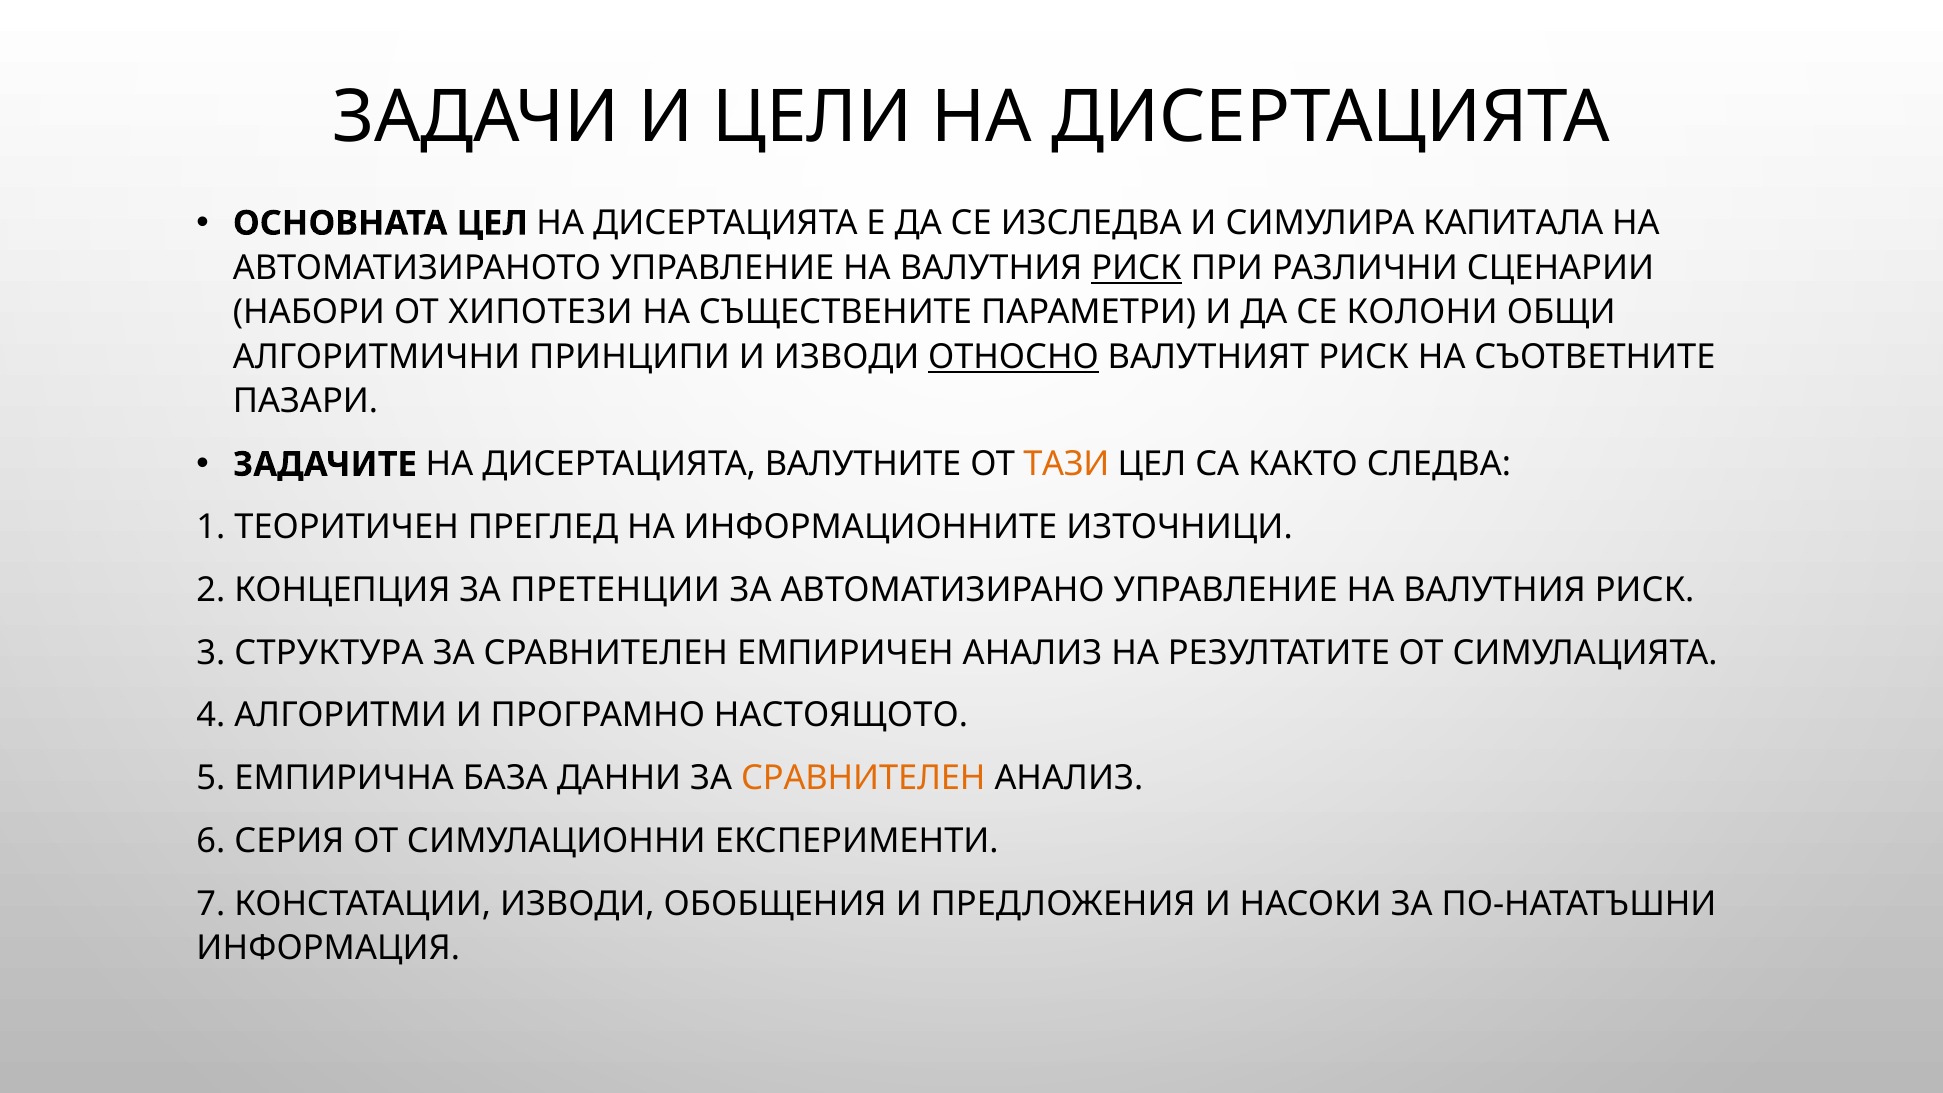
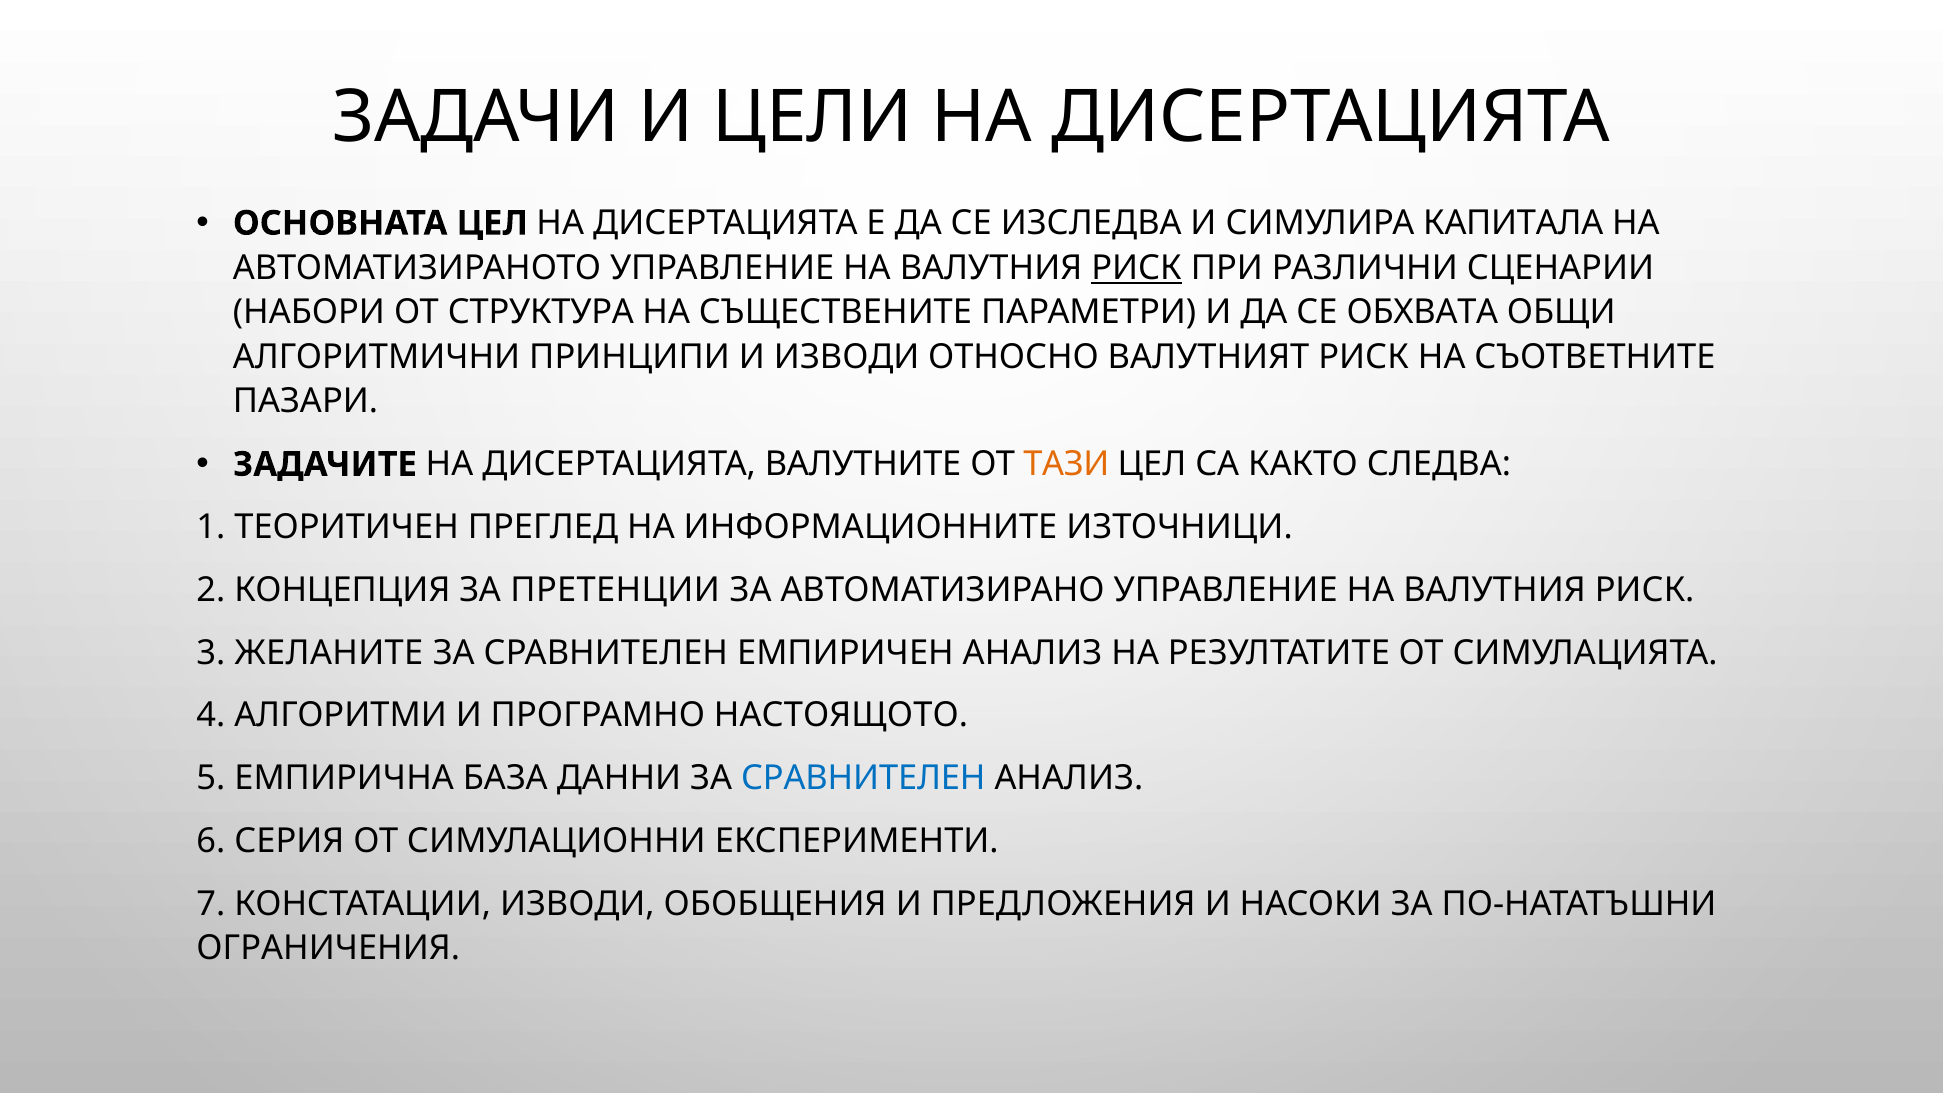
ХИПОТЕЗИ: ХИПОТЕЗИ -> СТРУКТУРА
КОЛОНИ: КОЛОНИ -> ОБХВАТА
ОТНОСНО underline: present -> none
СТРУКТУРА: СТРУКТУРА -> ЖЕЛАНИТЕ
СРАВНИТЕЛЕН at (863, 778) colour: orange -> blue
ИНФОРМАЦИЯ: ИНФОРМАЦИЯ -> ОГРАНИЧЕНИЯ
